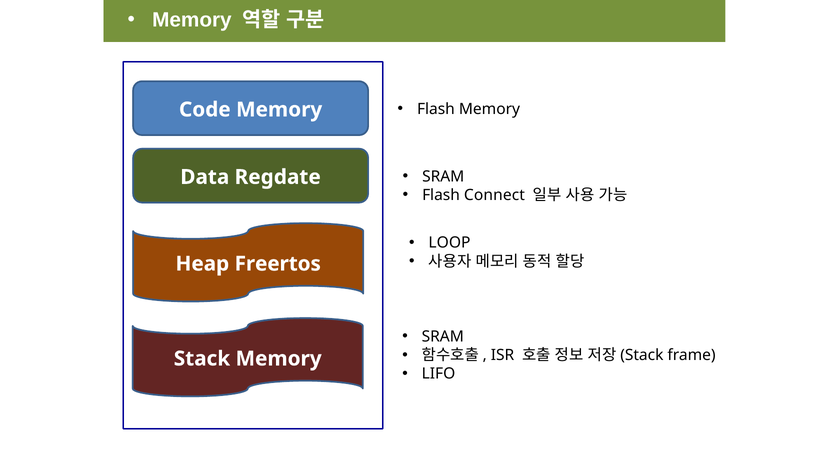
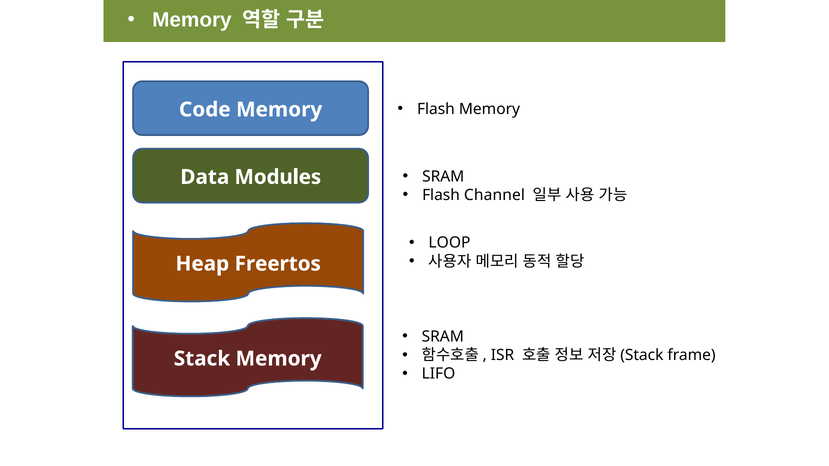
Regdate: Regdate -> Modules
Connect: Connect -> Channel
